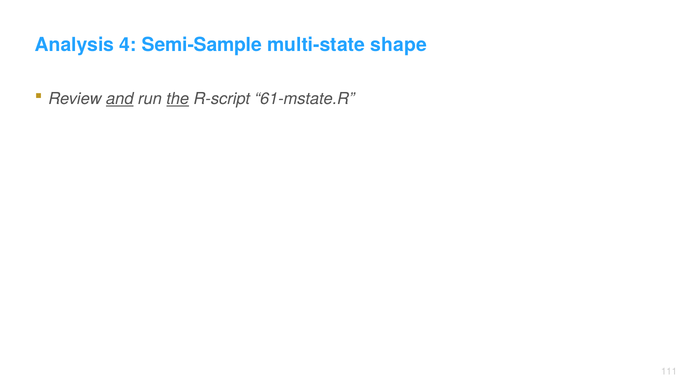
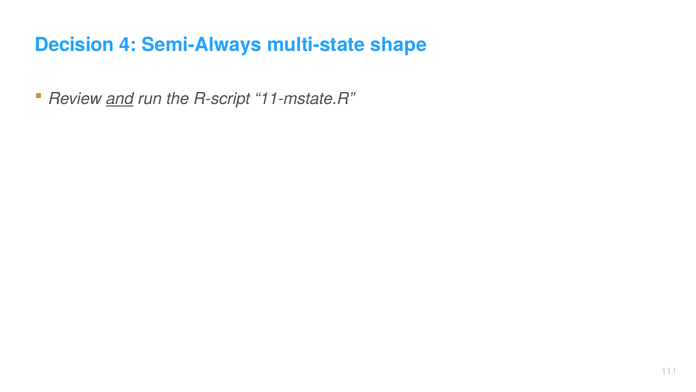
Analysis: Analysis -> Decision
Semi-Sample: Semi-Sample -> Semi-Always
the underline: present -> none
61-mstate.R: 61-mstate.R -> 11-mstate.R
